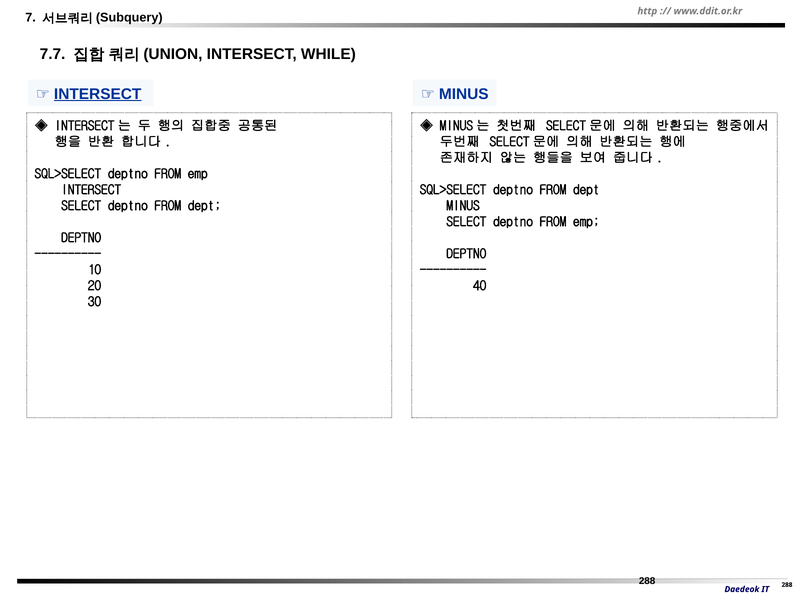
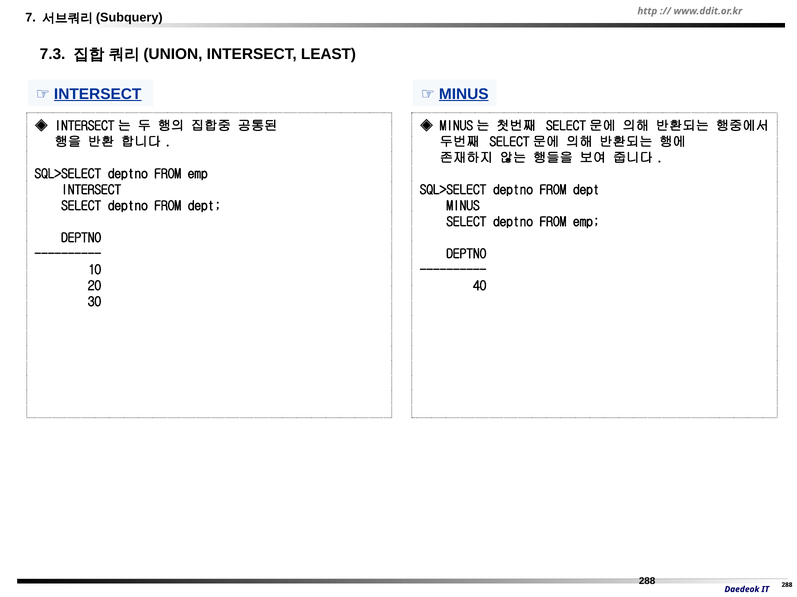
7.7: 7.7 -> 7.3
WHILE: WHILE -> LEAST
MINUS at (464, 94) underline: none -> present
